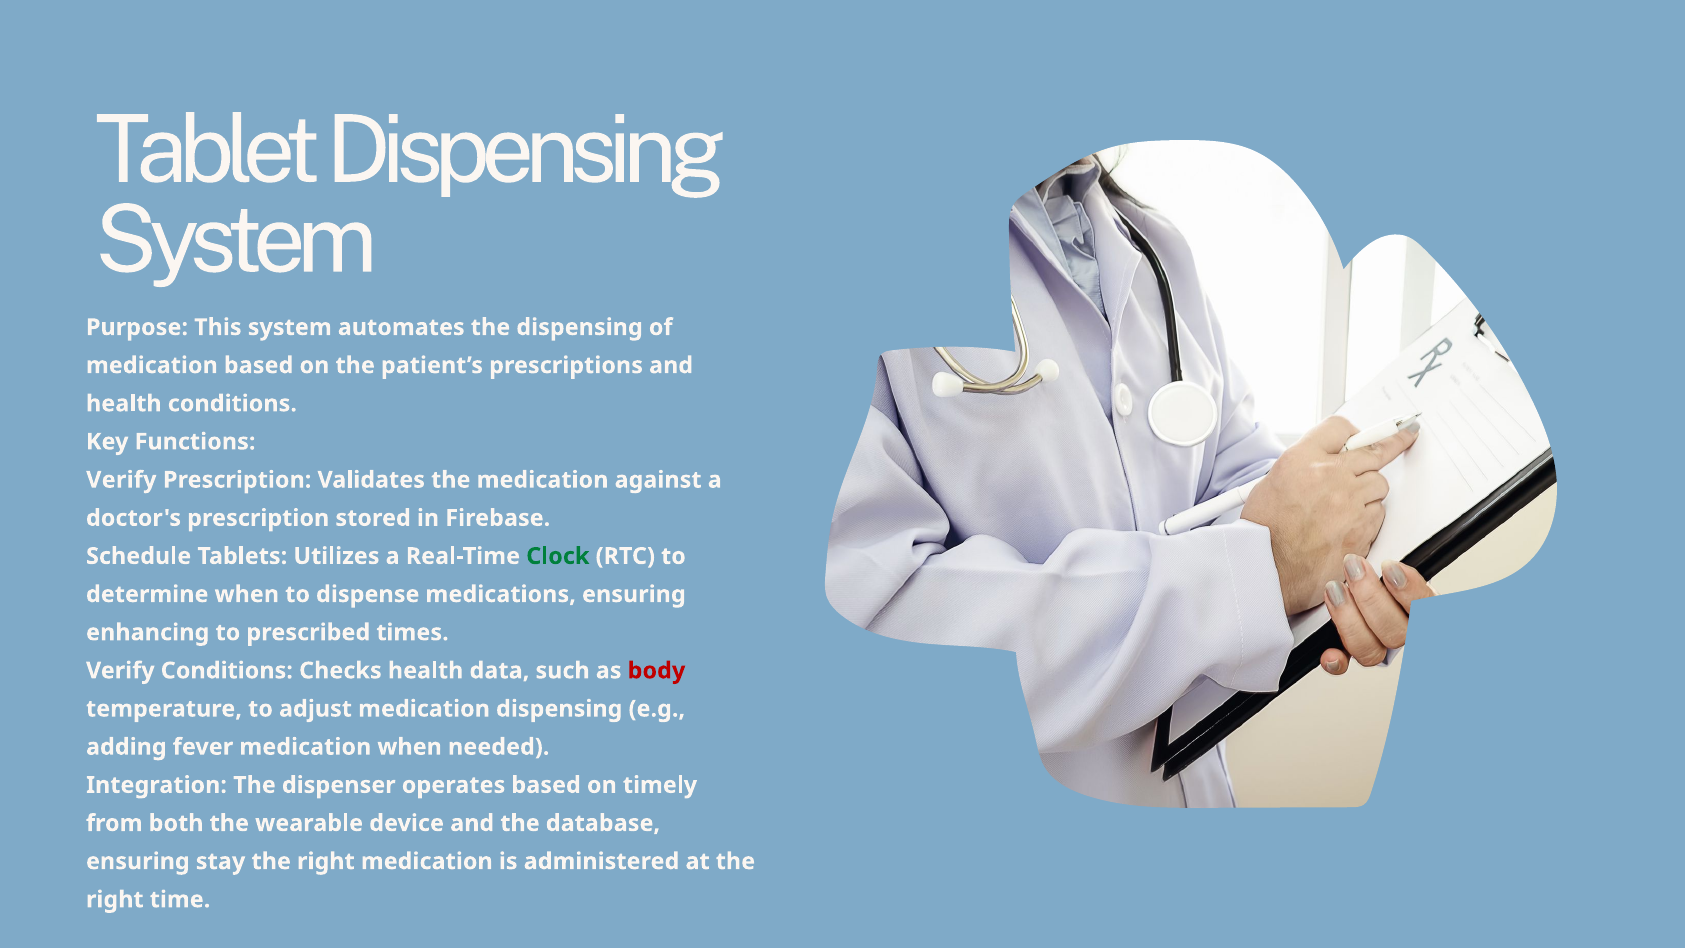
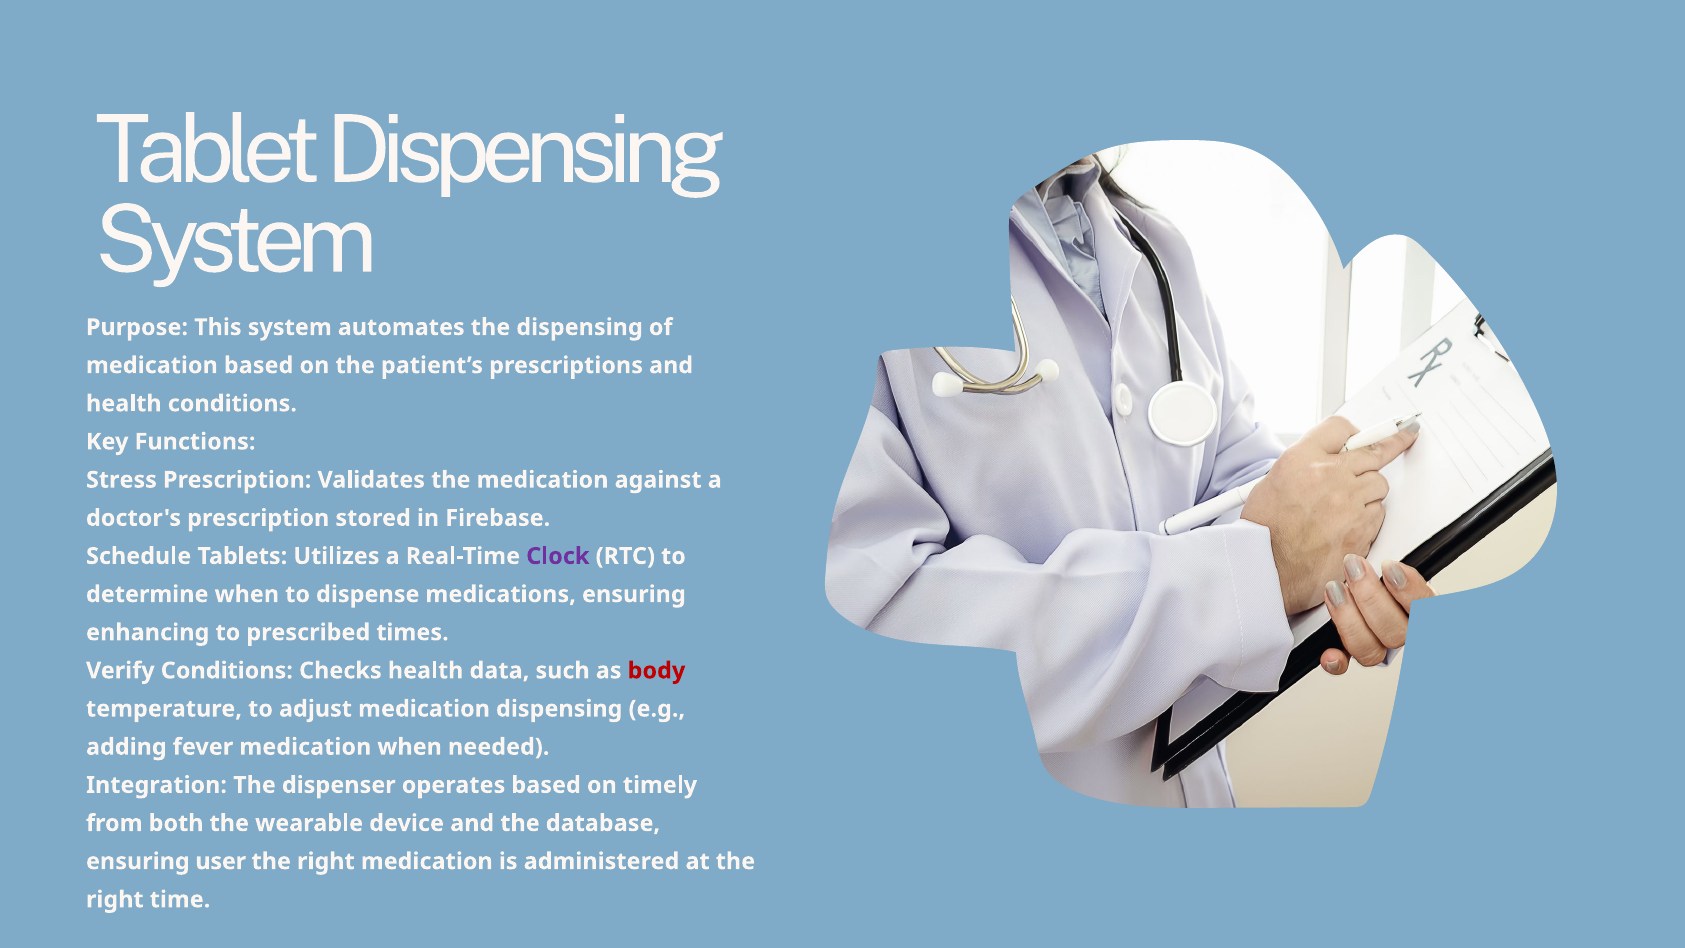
Verify at (121, 480): Verify -> Stress
Clock colour: green -> purple
stay: stay -> user
